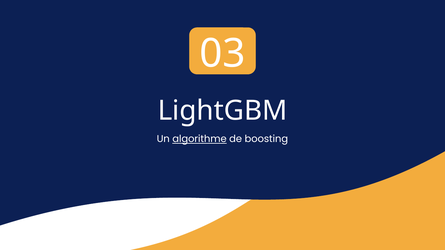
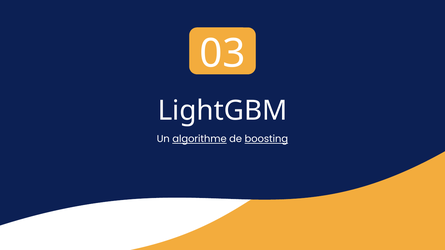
boosting underline: none -> present
